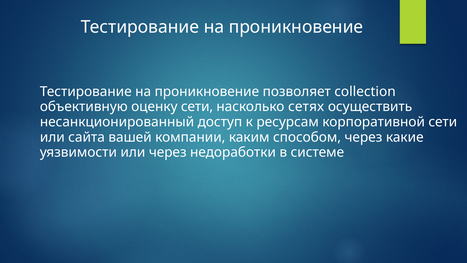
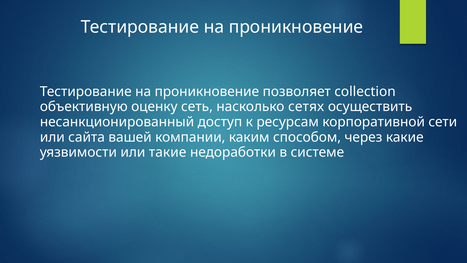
оценку сети: сети -> сеть
или через: через -> такие
